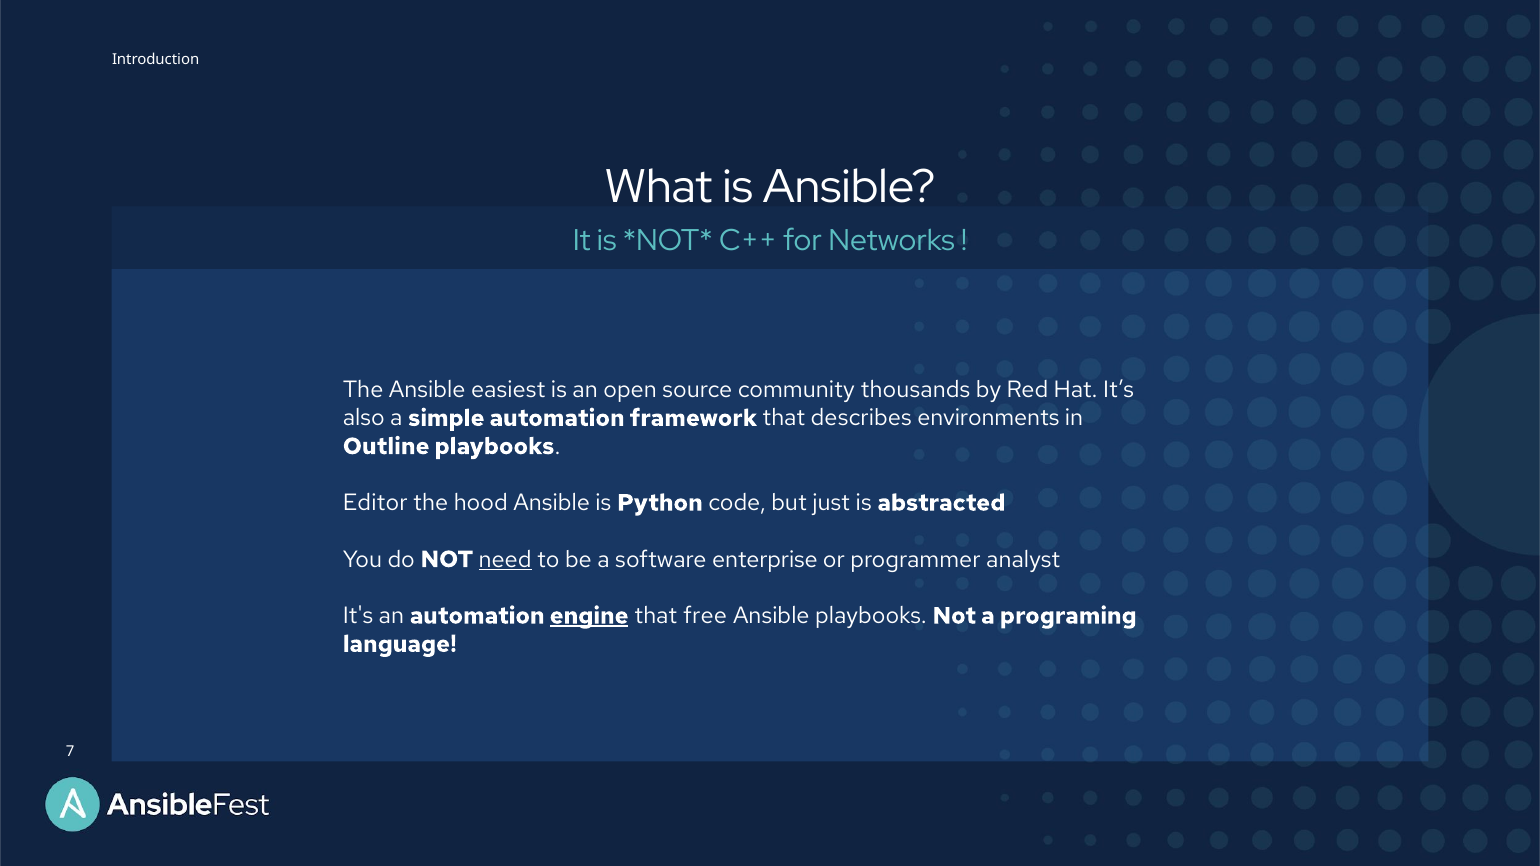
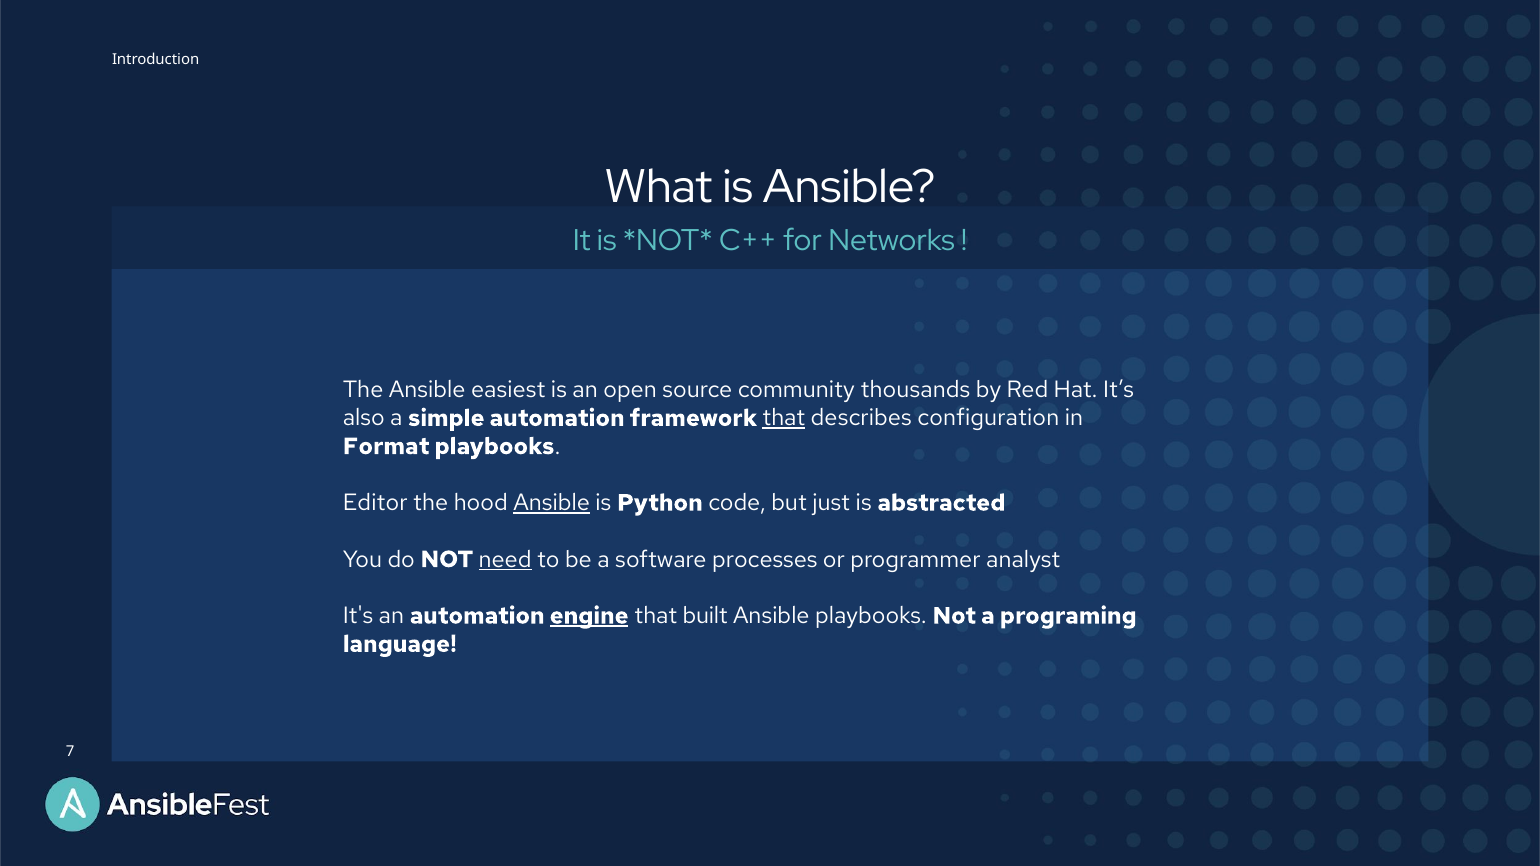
that at (784, 418) underline: none -> present
environments: environments -> configuration
Outline: Outline -> Format
Ansible at (552, 503) underline: none -> present
enterprise: enterprise -> processes
free: free -> built
